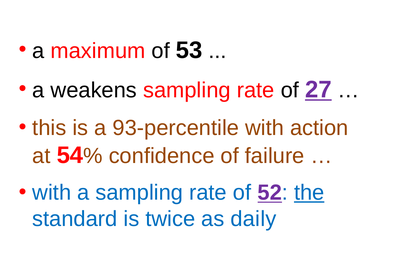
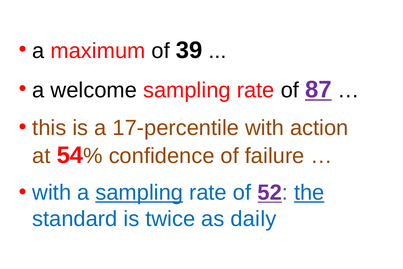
53: 53 -> 39
weakens: weakens -> welcome
27: 27 -> 87
93-percentile: 93-percentile -> 17-percentile
sampling at (139, 192) underline: none -> present
